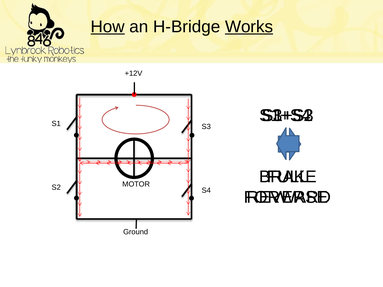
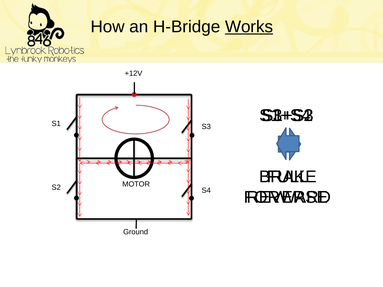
How underline: present -> none
